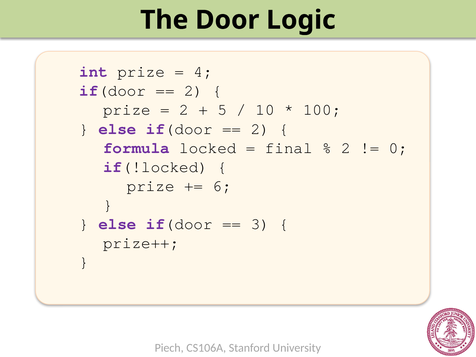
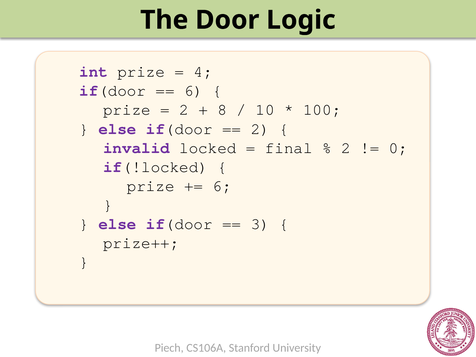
2 at (194, 91): 2 -> 6
5: 5 -> 8
formula: formula -> invalid
